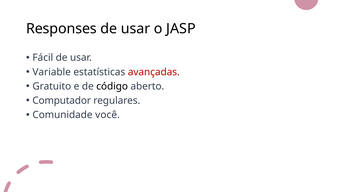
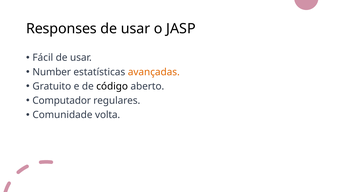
Variable: Variable -> Number
avançadas colour: red -> orange
você: você -> volta
